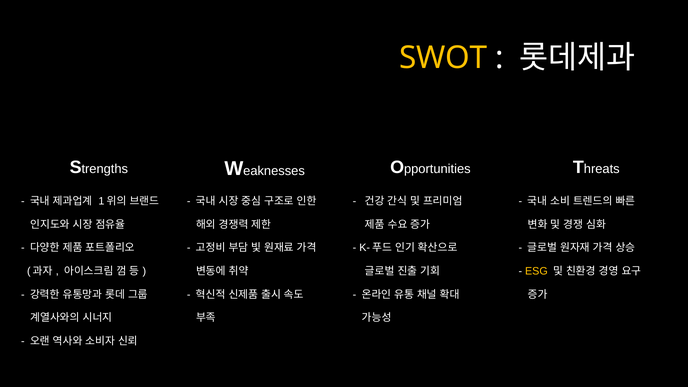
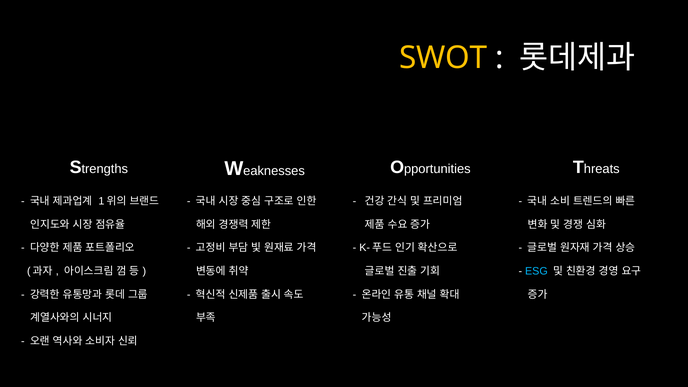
ESG colour: yellow -> light blue
